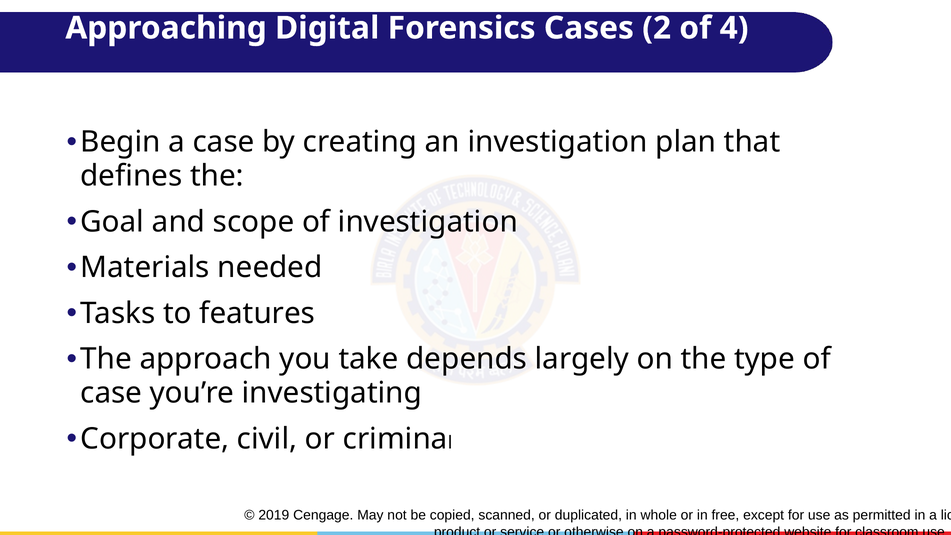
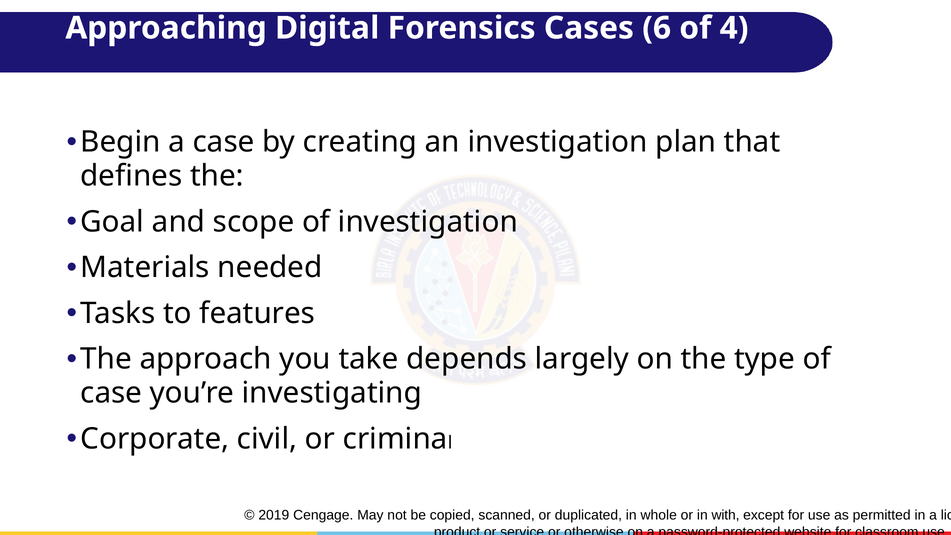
2: 2 -> 6
in free: free -> with
